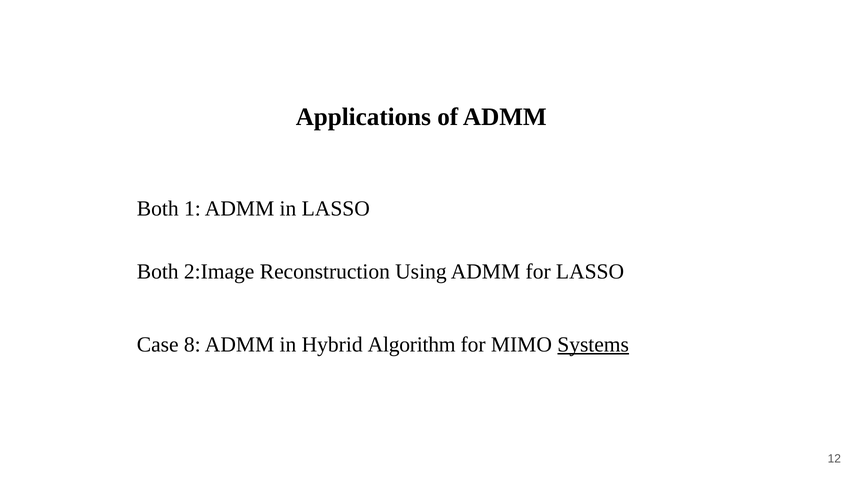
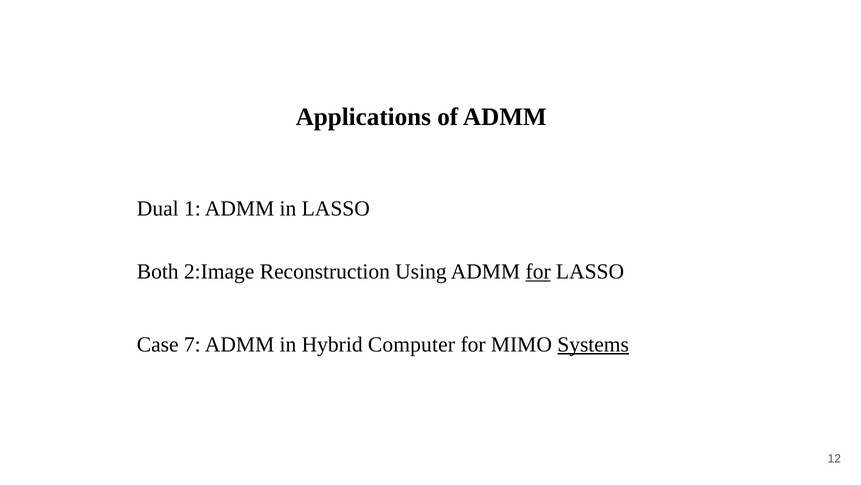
Both at (158, 208): Both -> Dual
for at (538, 271) underline: none -> present
8: 8 -> 7
Algorithm: Algorithm -> Computer
